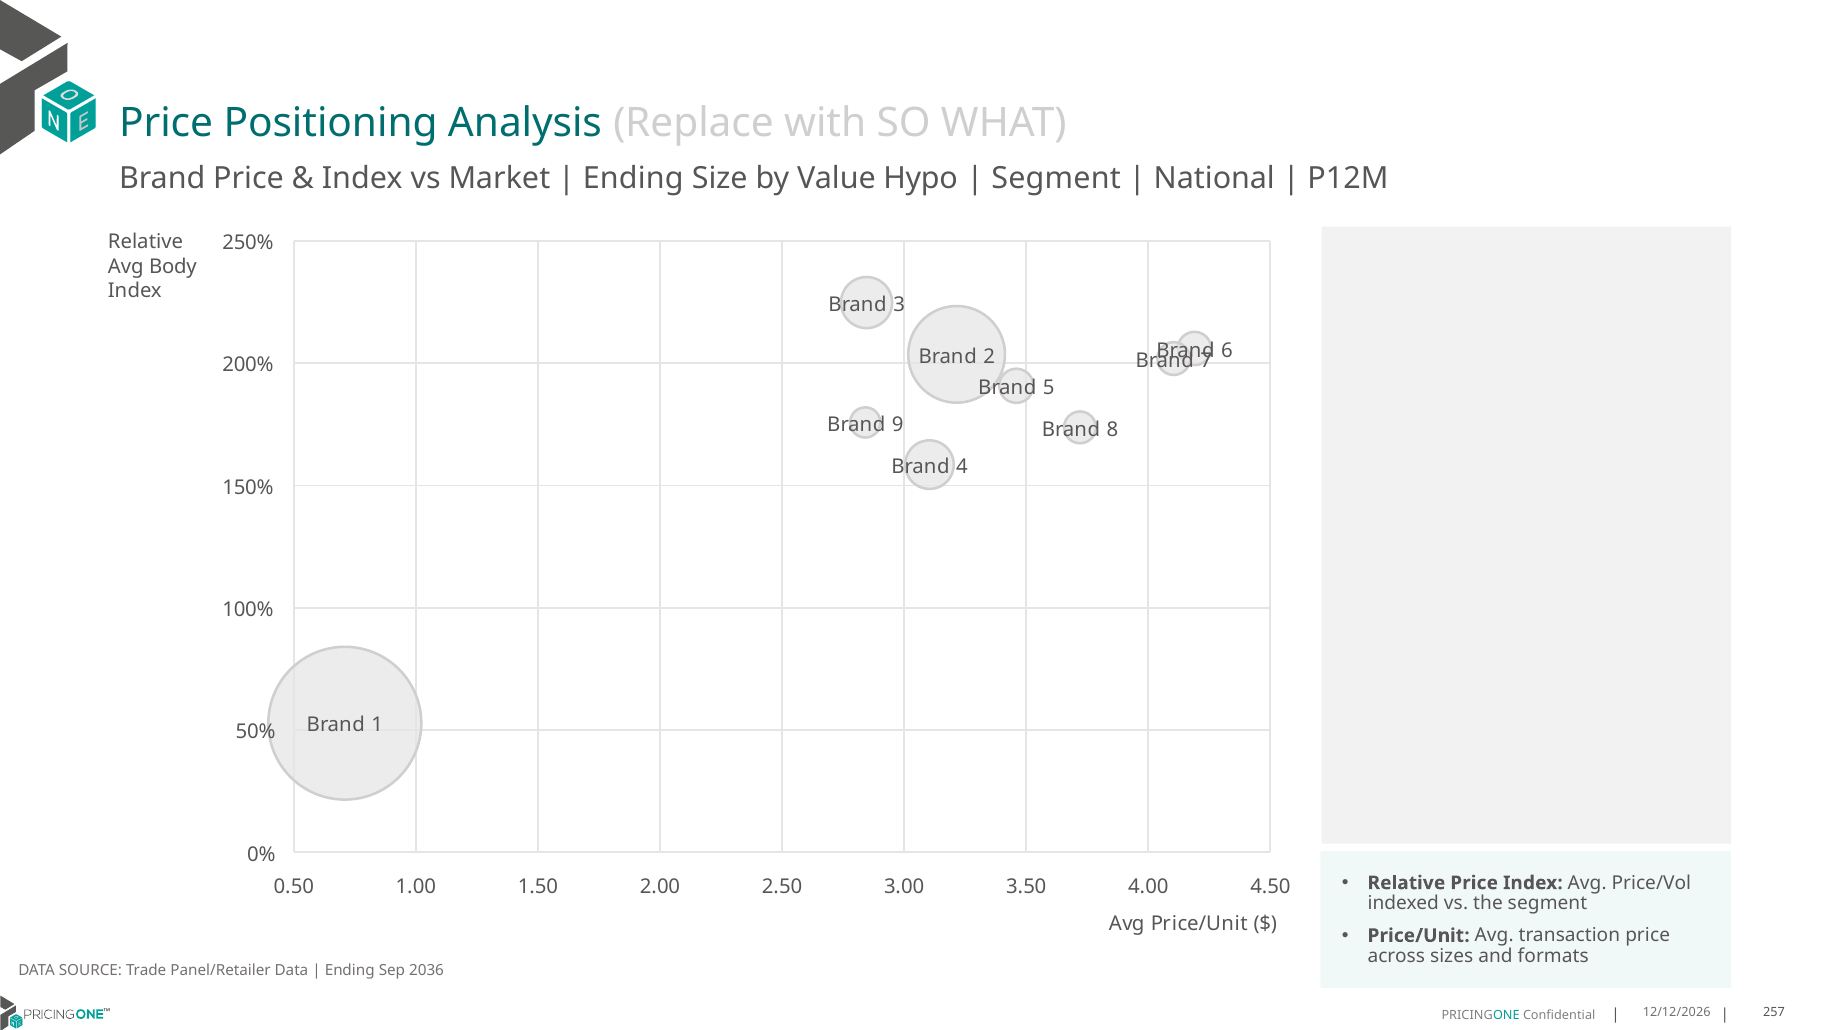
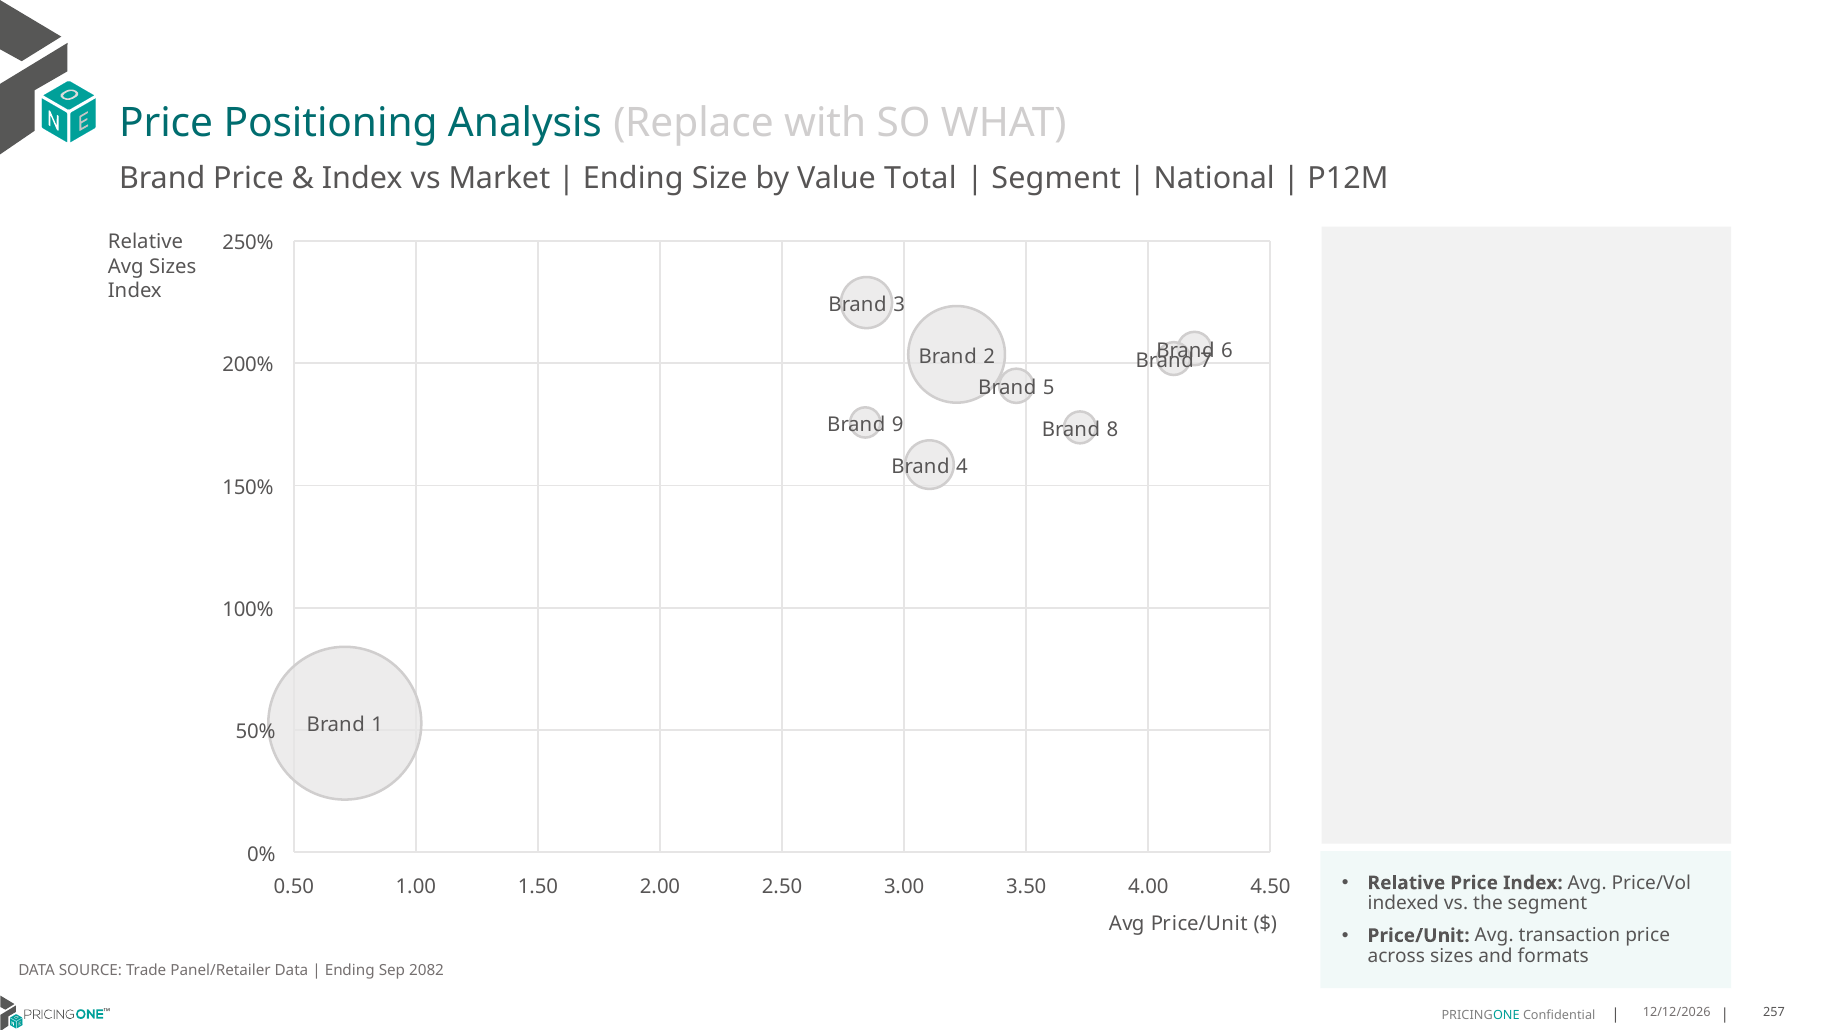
Hypo: Hypo -> Total
Avg Body: Body -> Sizes
2036: 2036 -> 2082
